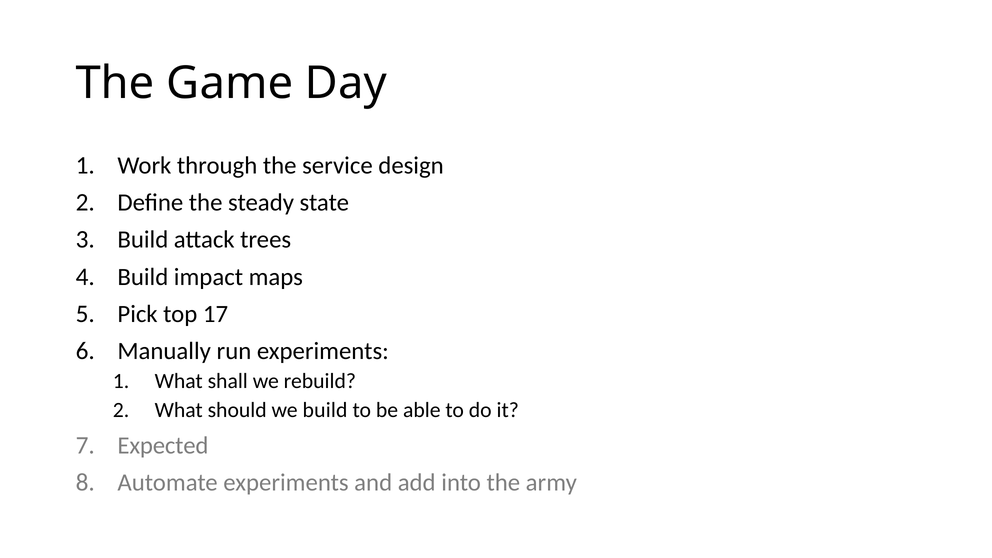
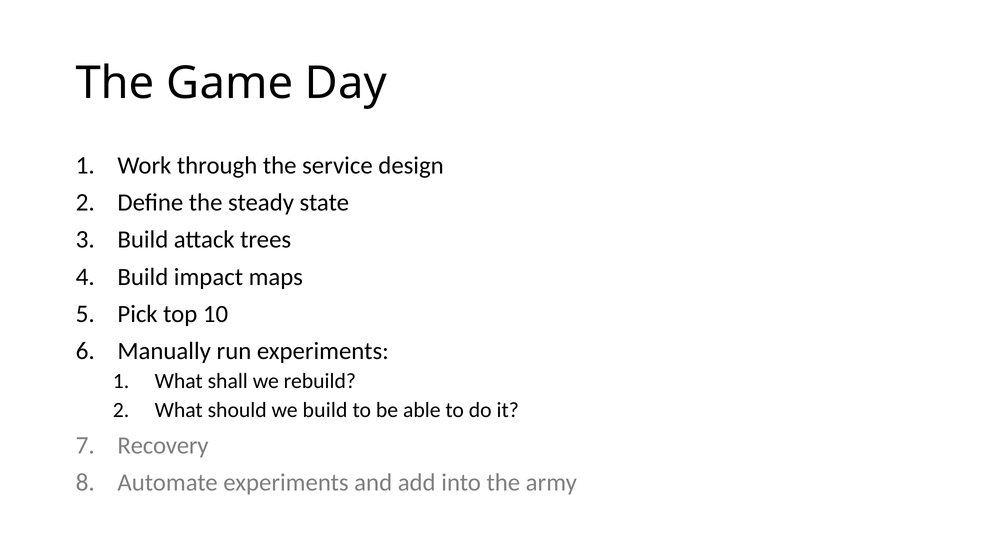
17: 17 -> 10
Expected: Expected -> Recovery
